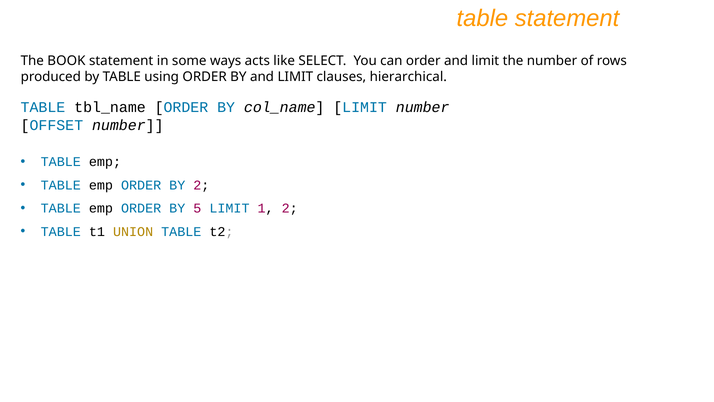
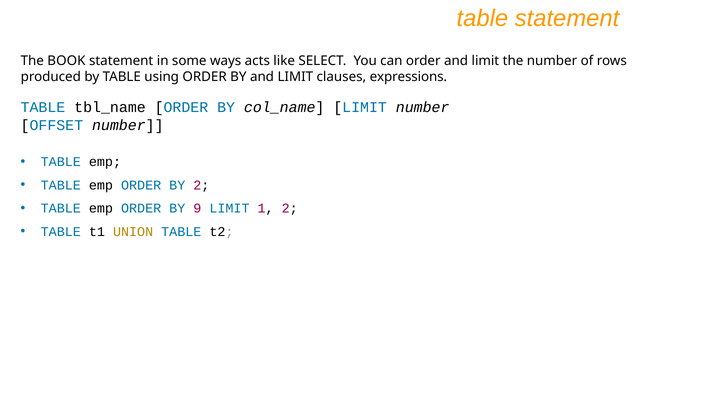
hierarchical: hierarchical -> expressions
5: 5 -> 9
